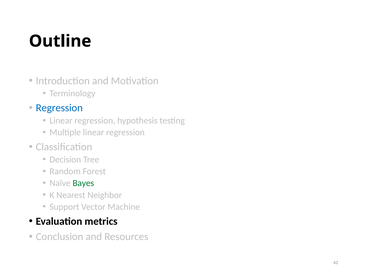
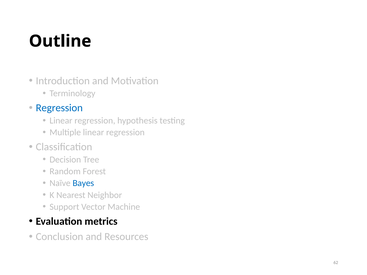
Bayes colour: green -> blue
